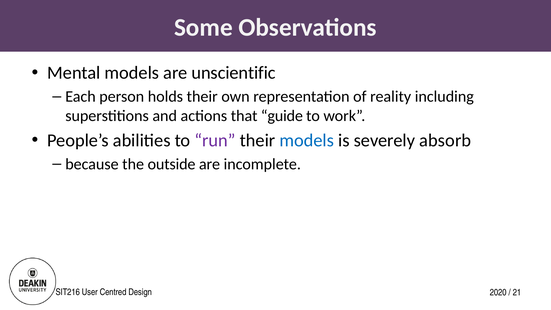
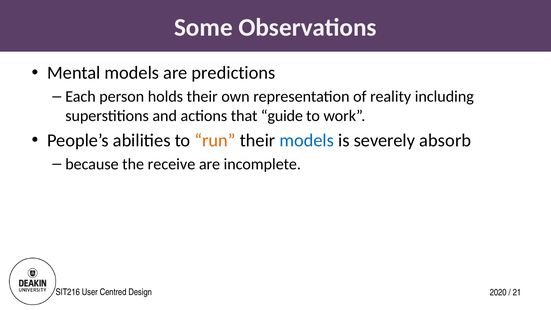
unscientific: unscientific -> predictions
run colour: purple -> orange
outside: outside -> receive
